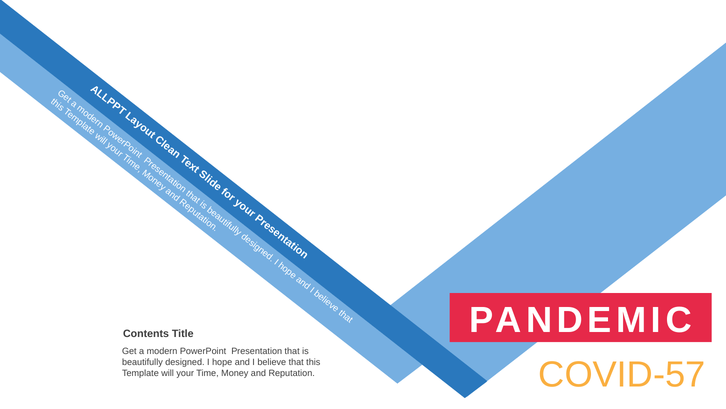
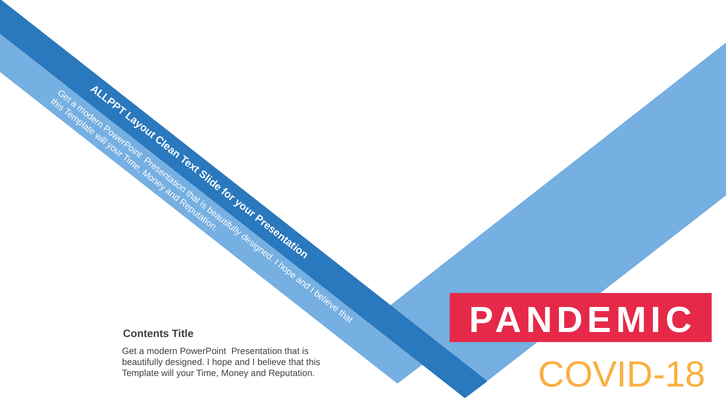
COVID-57: COVID-57 -> COVID-18
